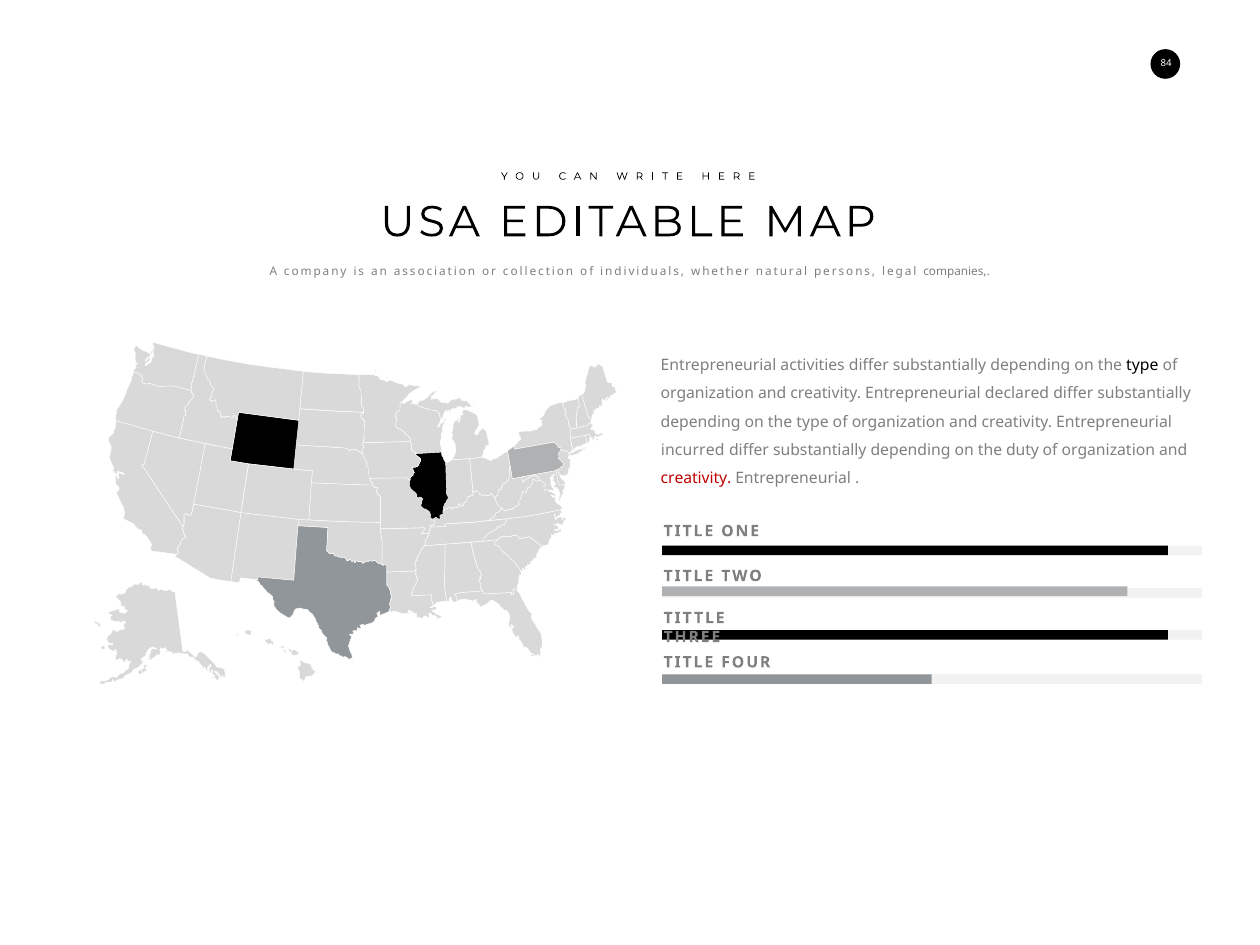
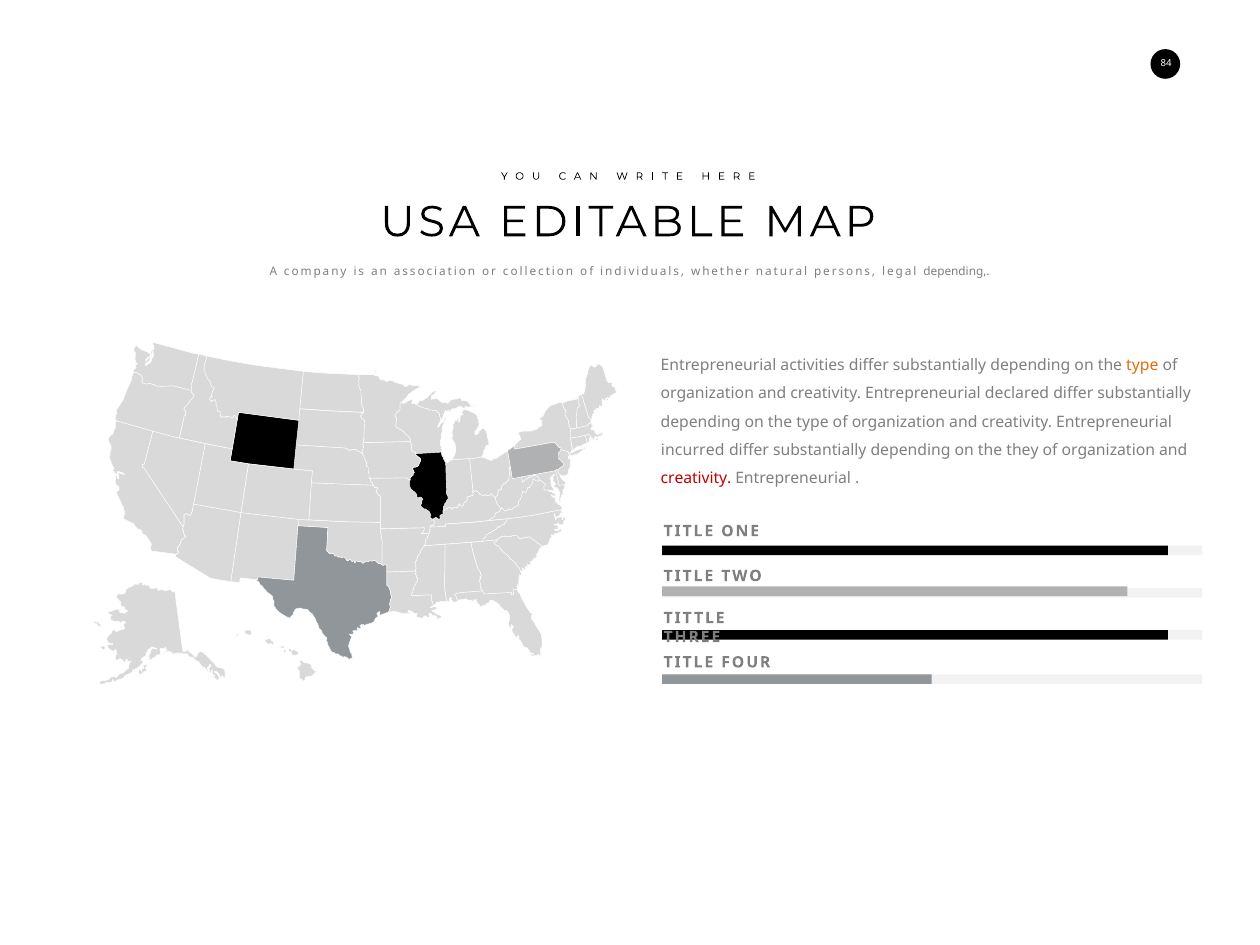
legal companies: companies -> depending
type at (1142, 365) colour: black -> orange
duty: duty -> they
